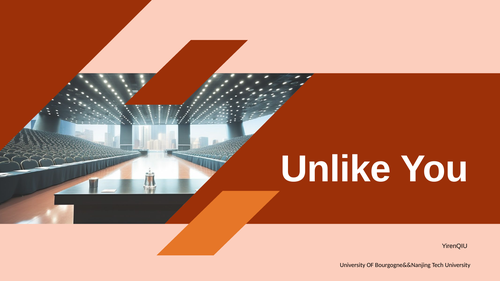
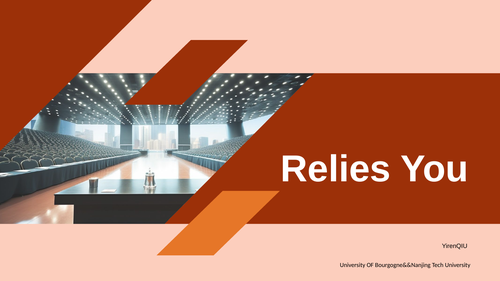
Unlike: Unlike -> Relies
